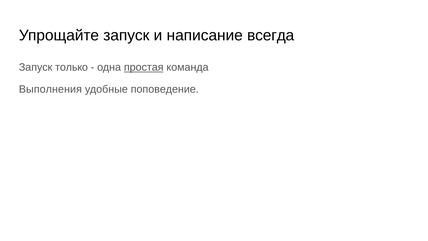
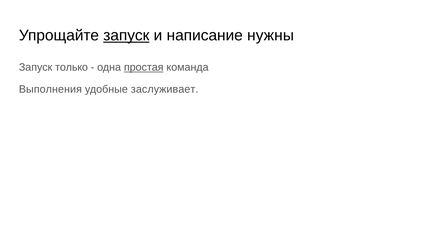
запуск at (126, 35) underline: none -> present
всегда: всегда -> нужны
поповедение: поповедение -> заслуживает
